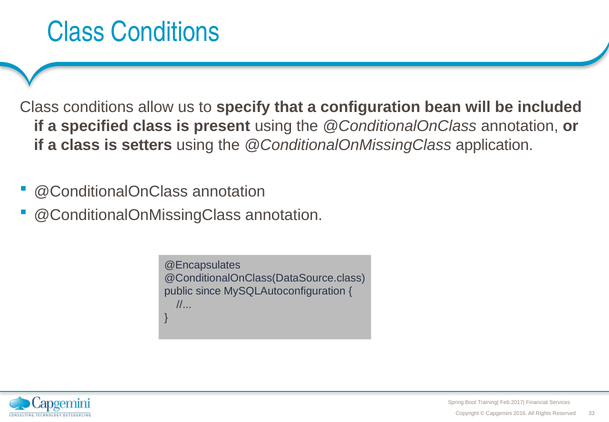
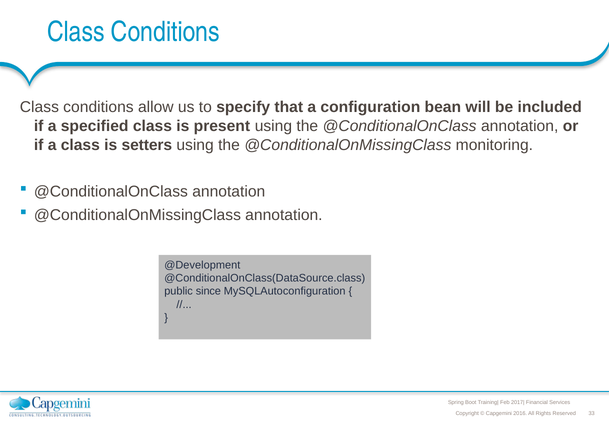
application: application -> monitoring
@Encapsulates: @Encapsulates -> @Development
